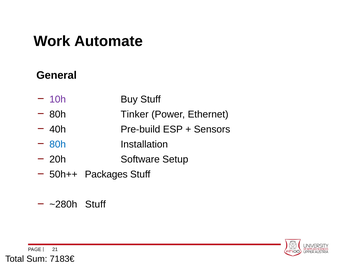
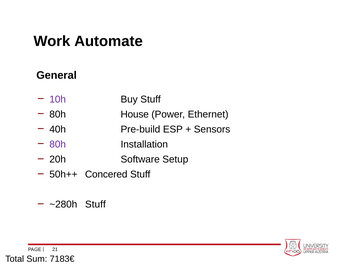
Tinker: Tinker -> House
80h at (58, 144) colour: blue -> purple
Packages: Packages -> Concered
